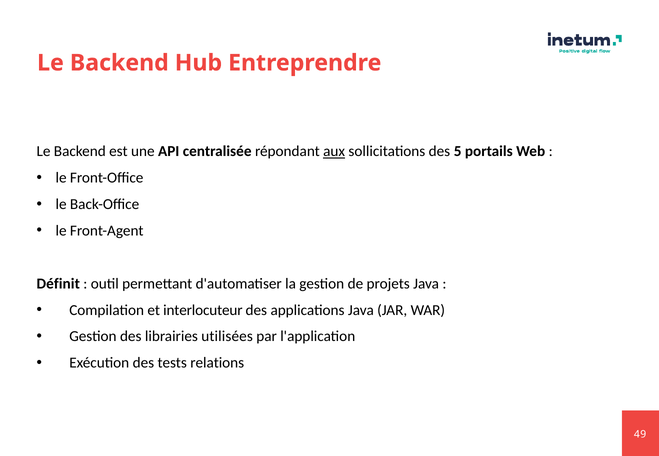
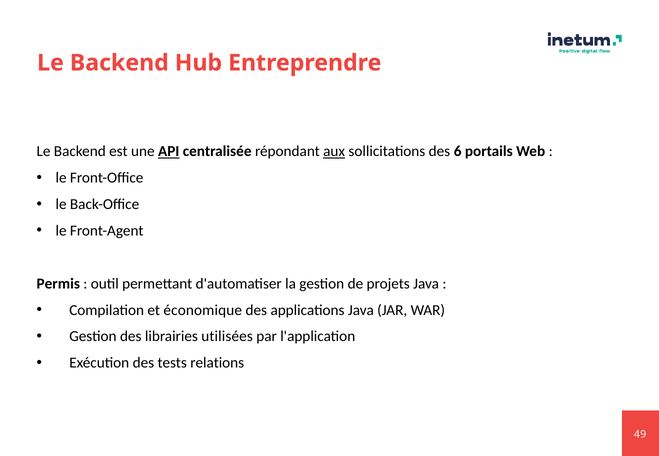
API underline: none -> present
5: 5 -> 6
Définit: Définit -> Permis
interlocuteur: interlocuteur -> économique
